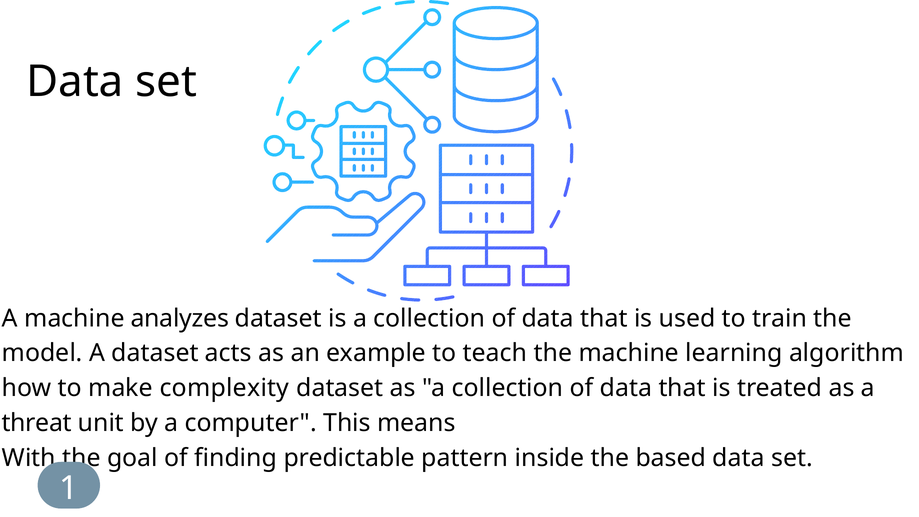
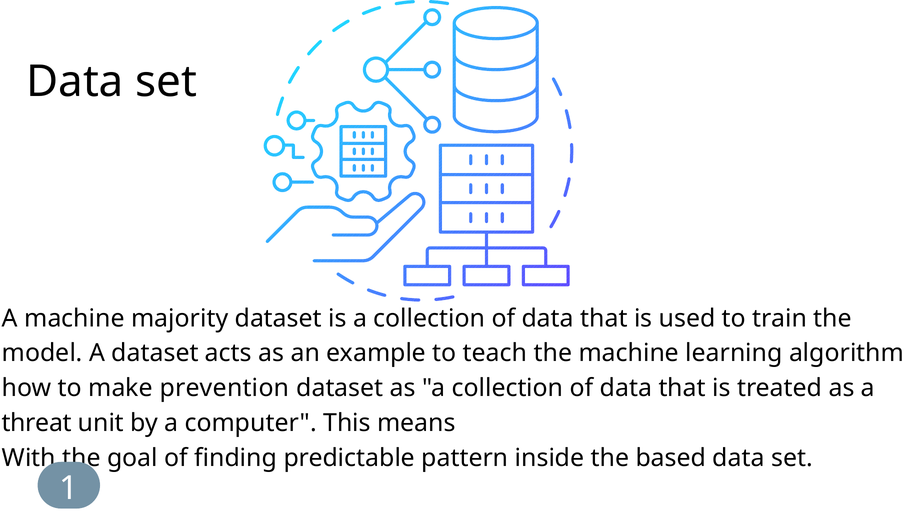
analyzes: analyzes -> majority
complexity: complexity -> prevention
